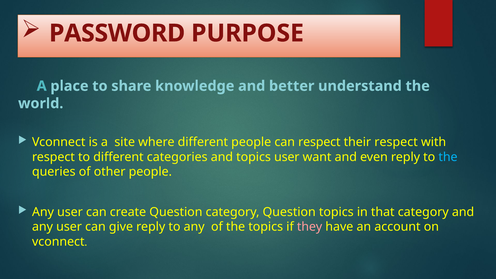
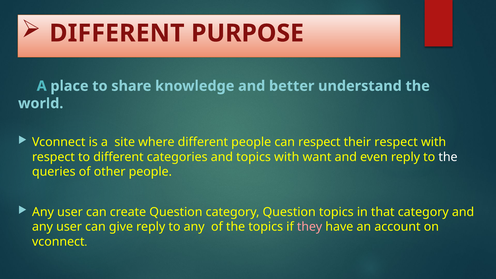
PASSWORD at (117, 33): PASSWORD -> DIFFERENT
topics user: user -> with
the at (448, 157) colour: light blue -> white
